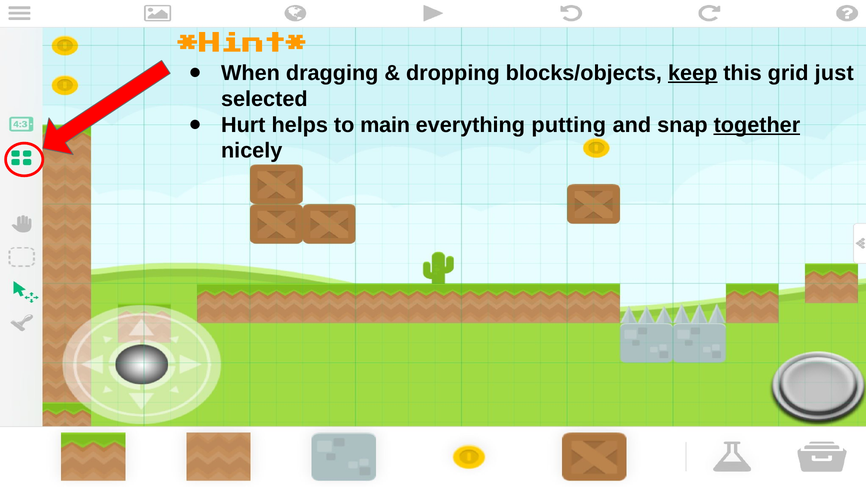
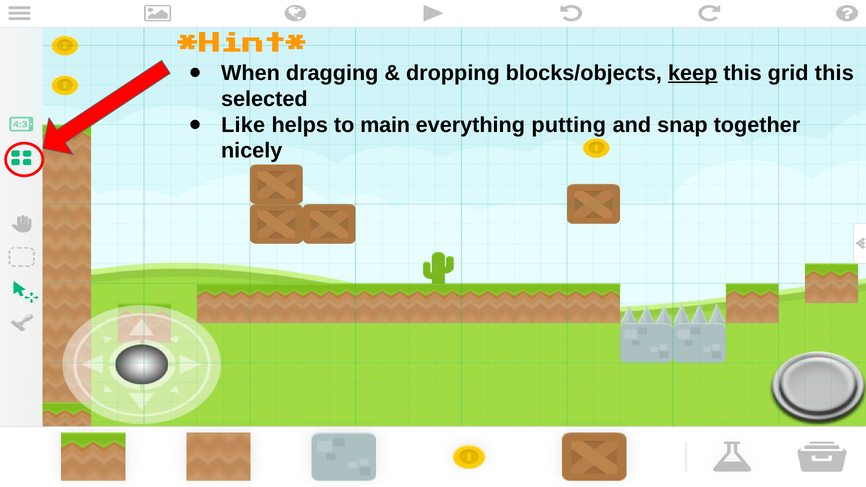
grid just: just -> this
Hurt: Hurt -> Like
together underline: present -> none
